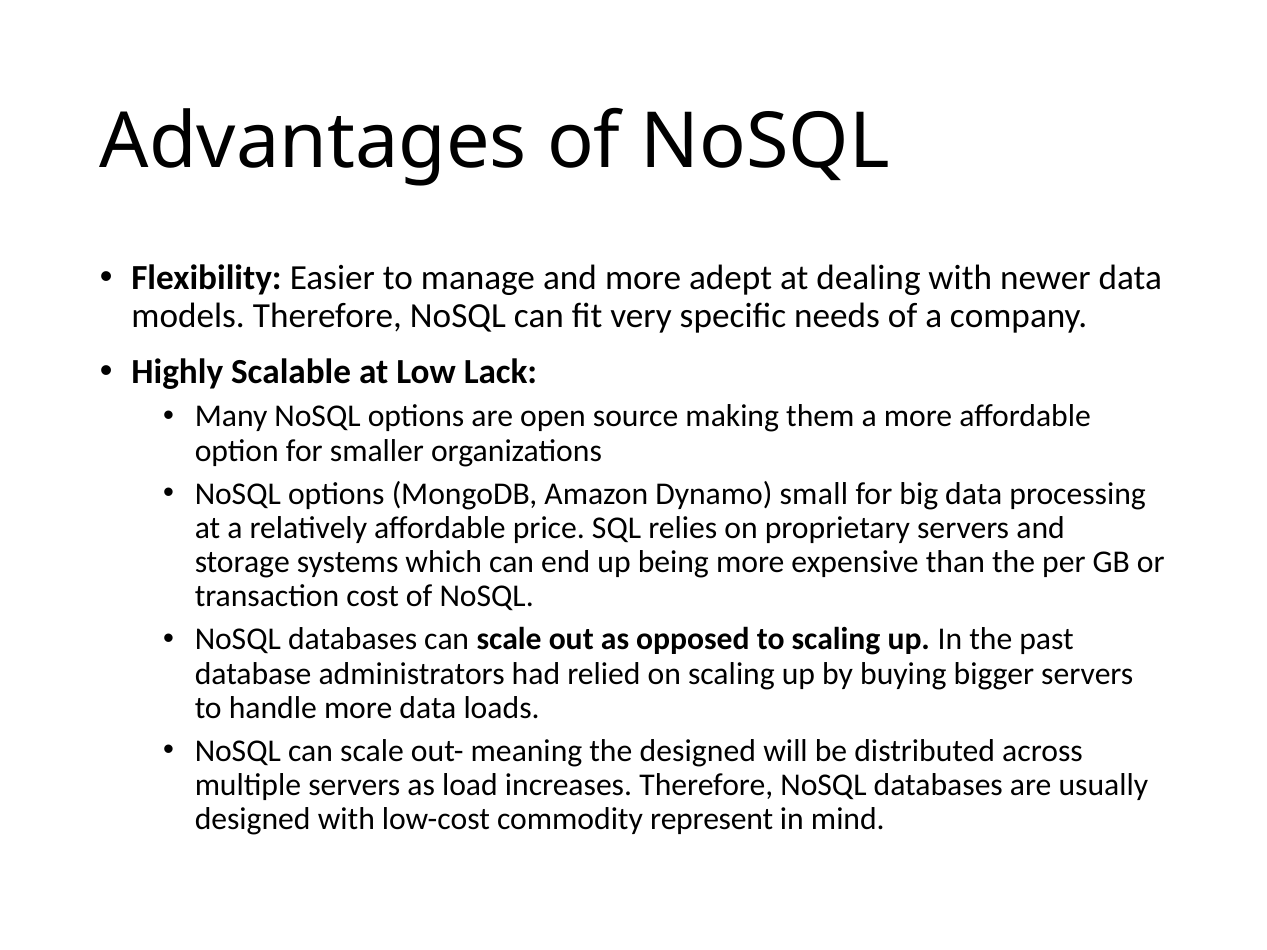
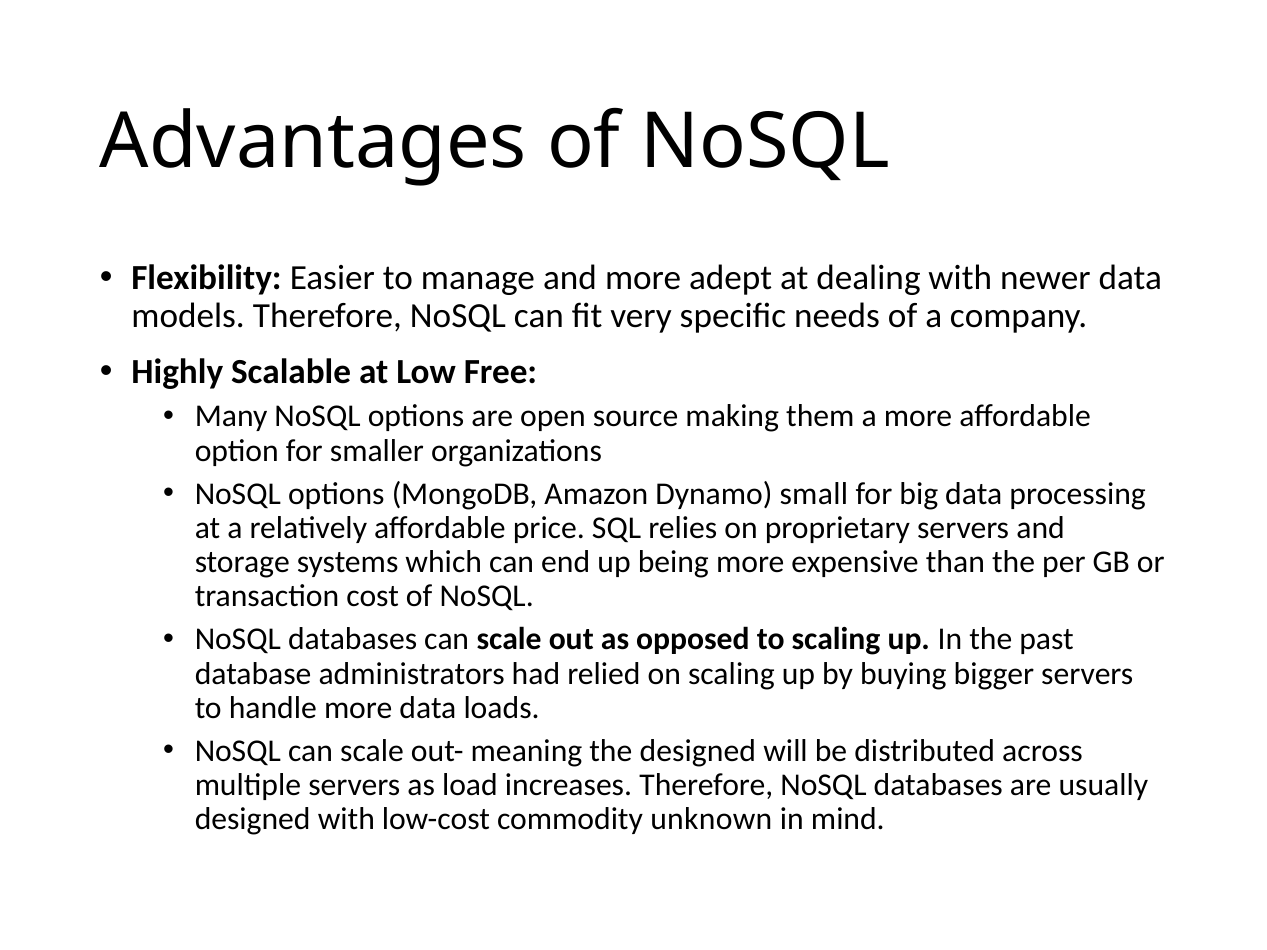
Lack: Lack -> Free
represent: represent -> unknown
